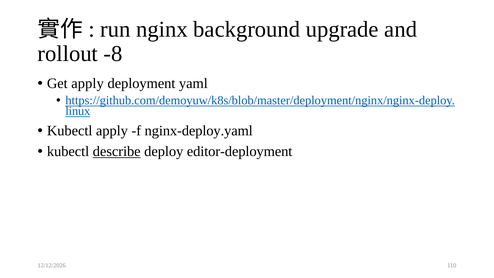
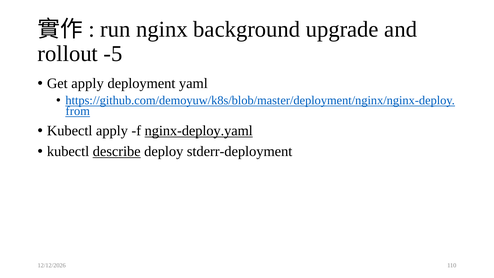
-8: -8 -> -5
linux: linux -> from
nginx-deploy.yaml underline: none -> present
editor-deployment: editor-deployment -> stderr-deployment
